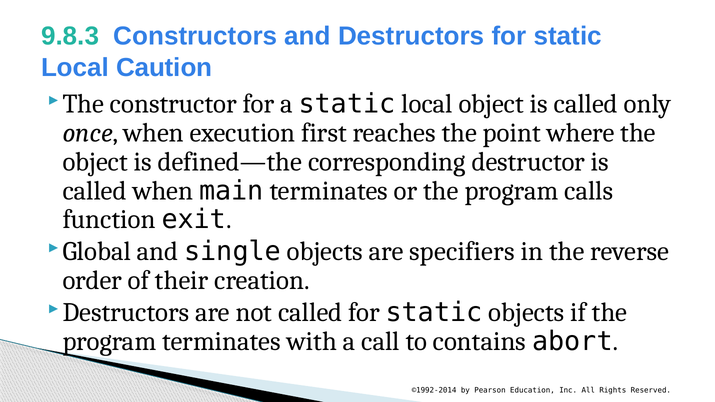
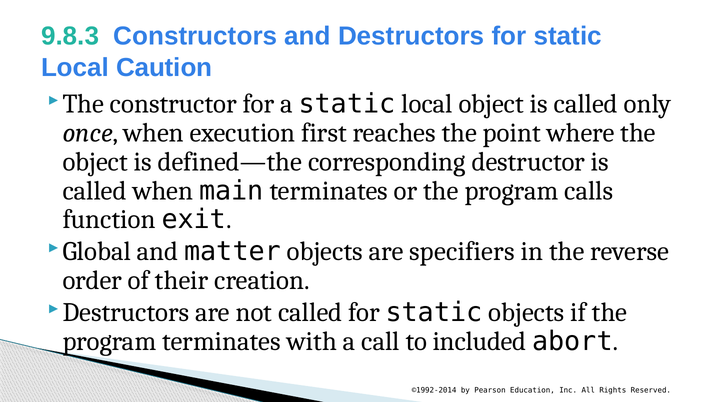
single: single -> matter
contains: contains -> included
